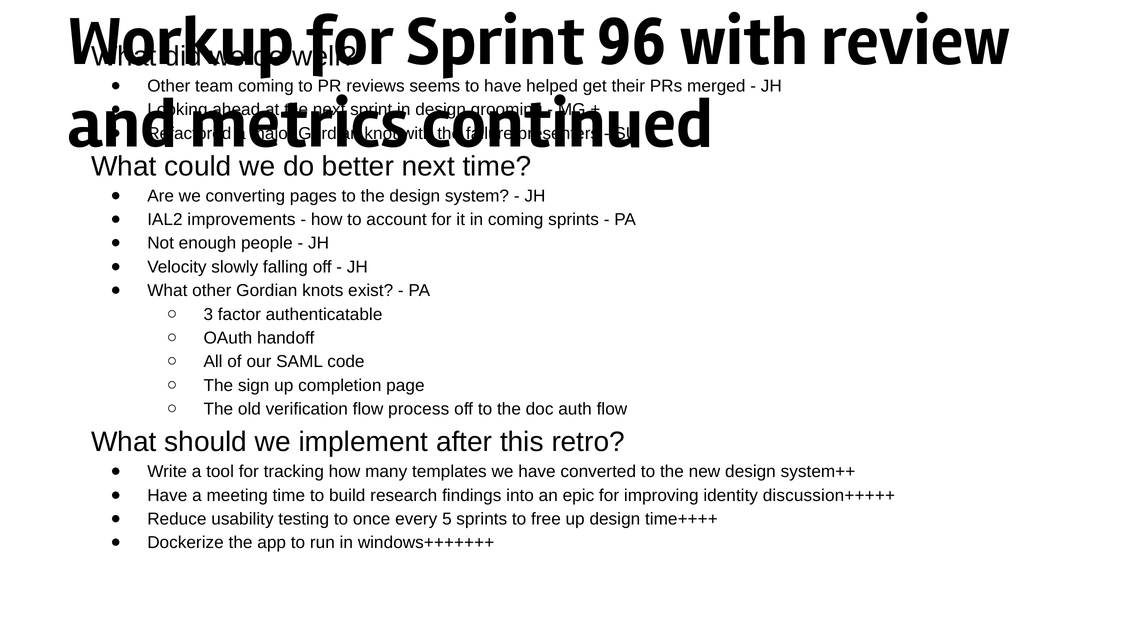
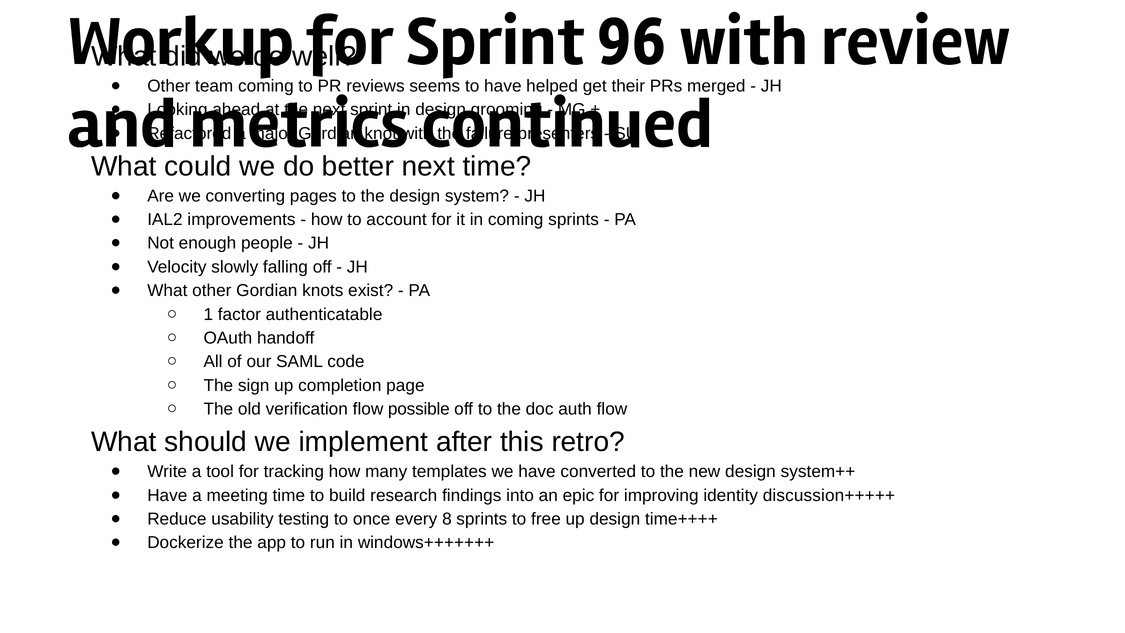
3: 3 -> 1
process: process -> possible
5: 5 -> 8
